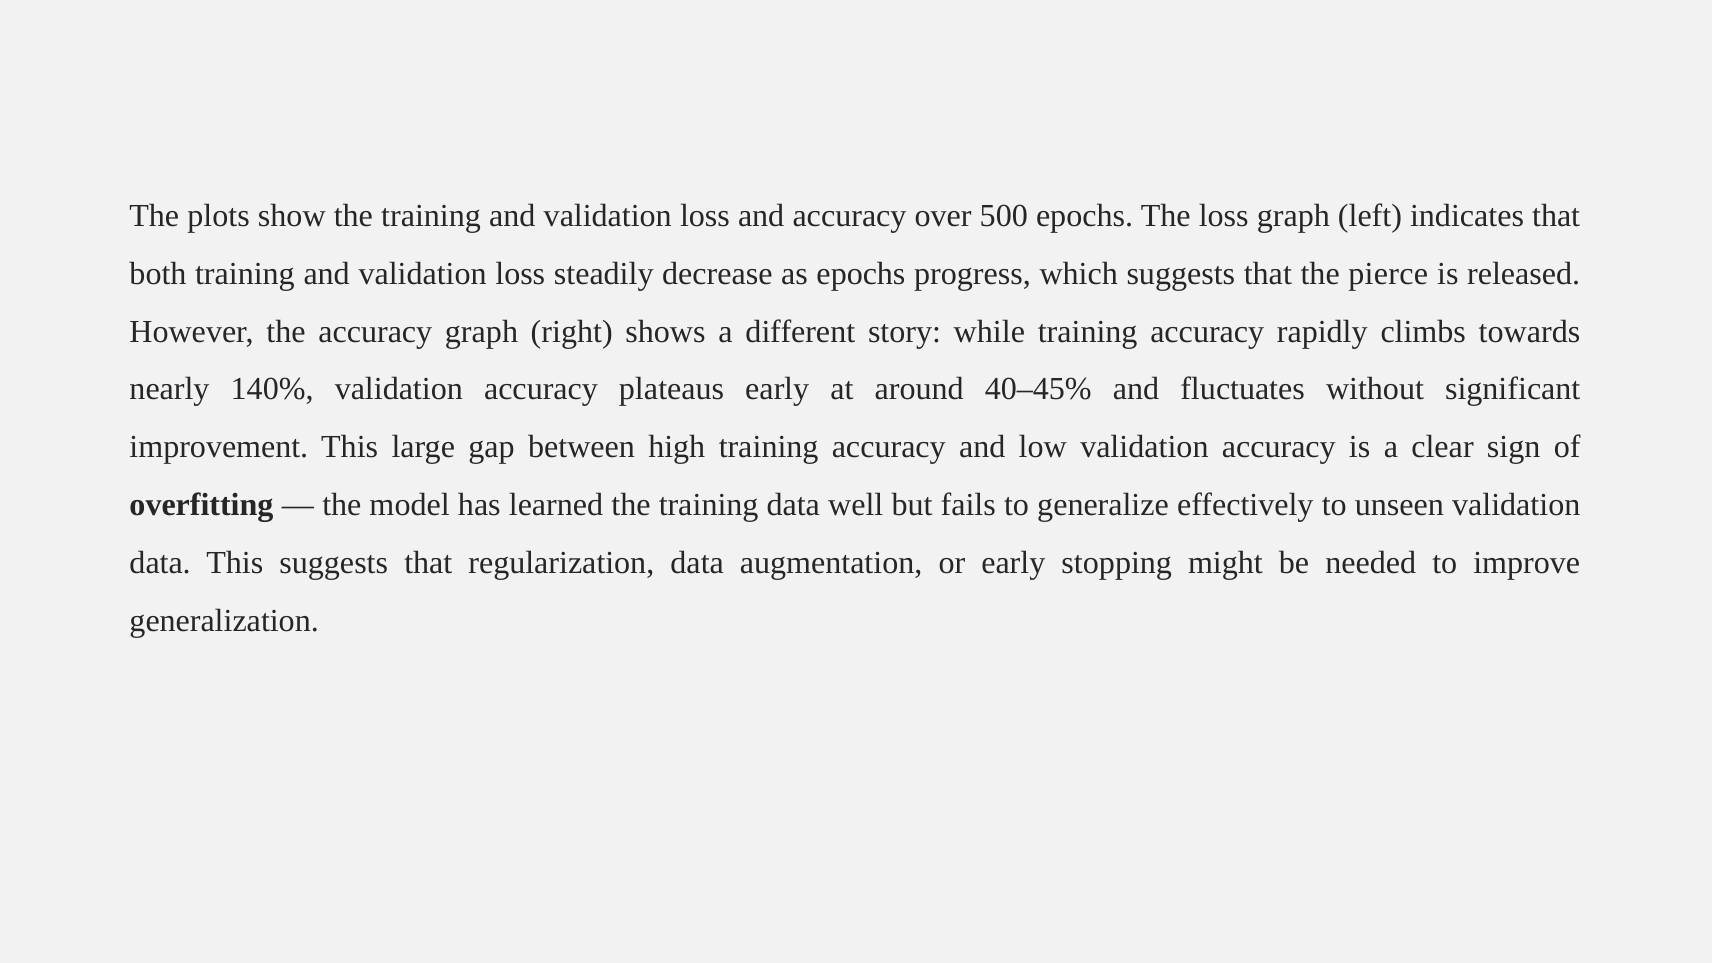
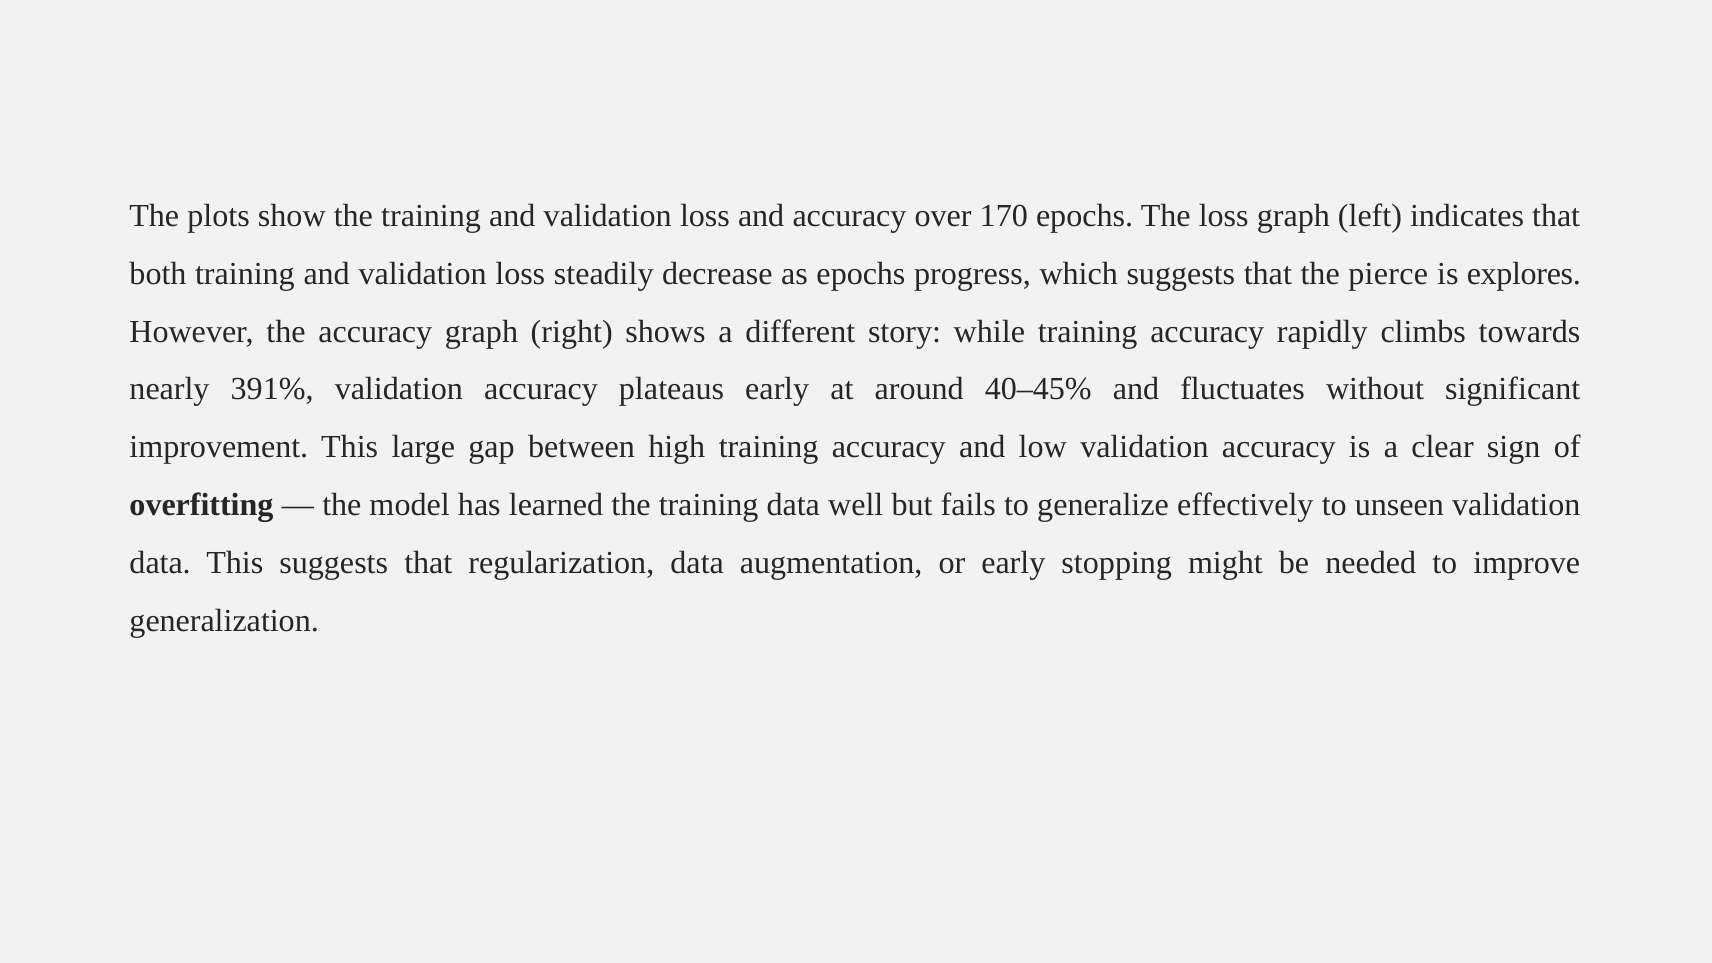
500: 500 -> 170
released: released -> explores
140%: 140% -> 391%
